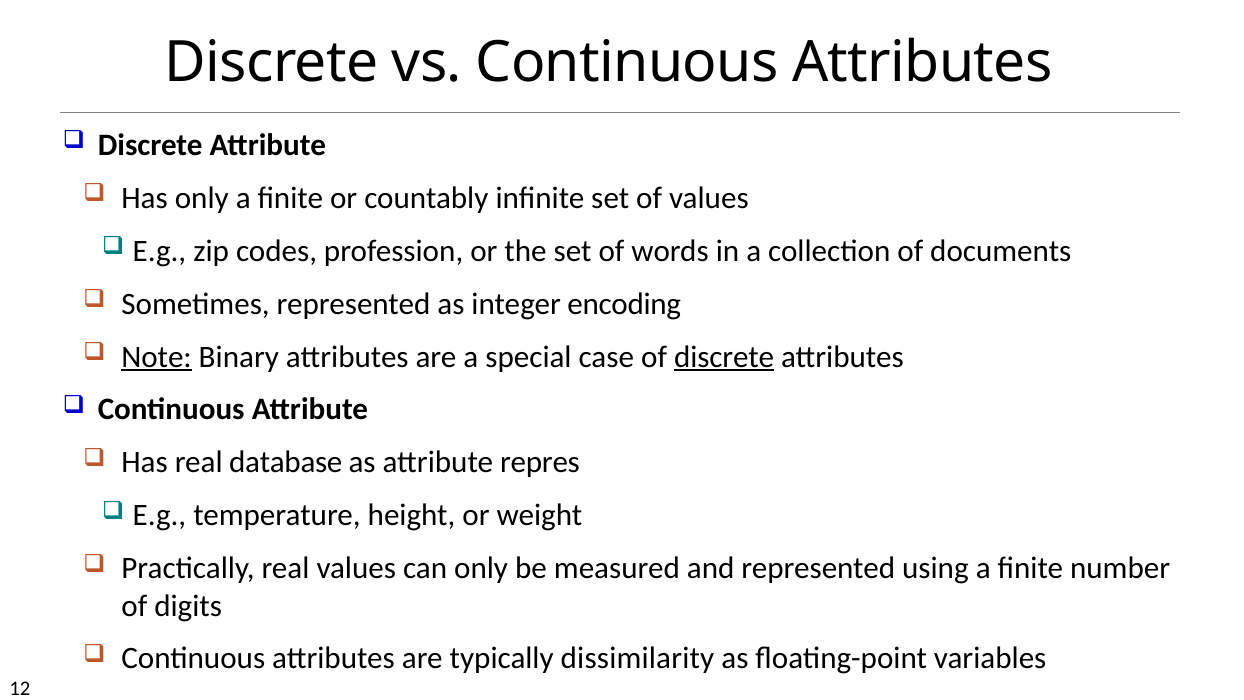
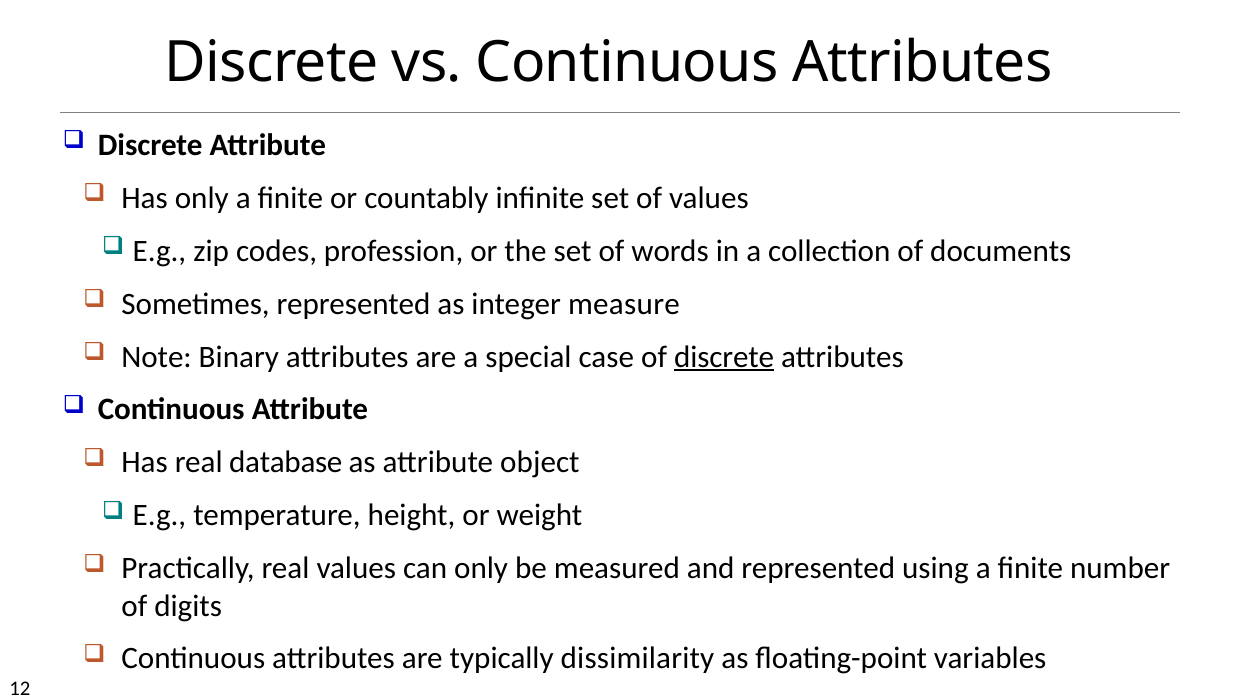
encoding: encoding -> measure
Note underline: present -> none
repres: repres -> object
